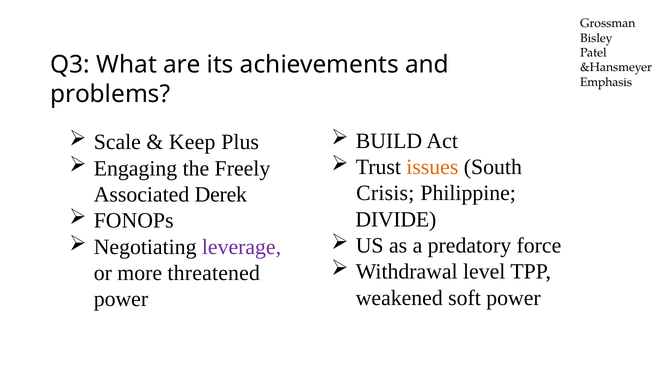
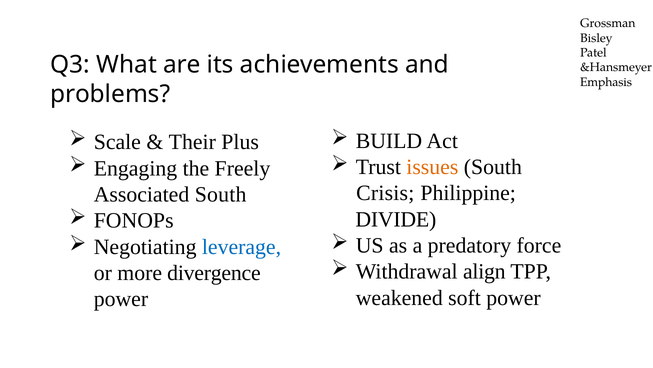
Keep: Keep -> Their
Associated Derek: Derek -> South
leverage colour: purple -> blue
level: level -> align
threatened: threatened -> divergence
